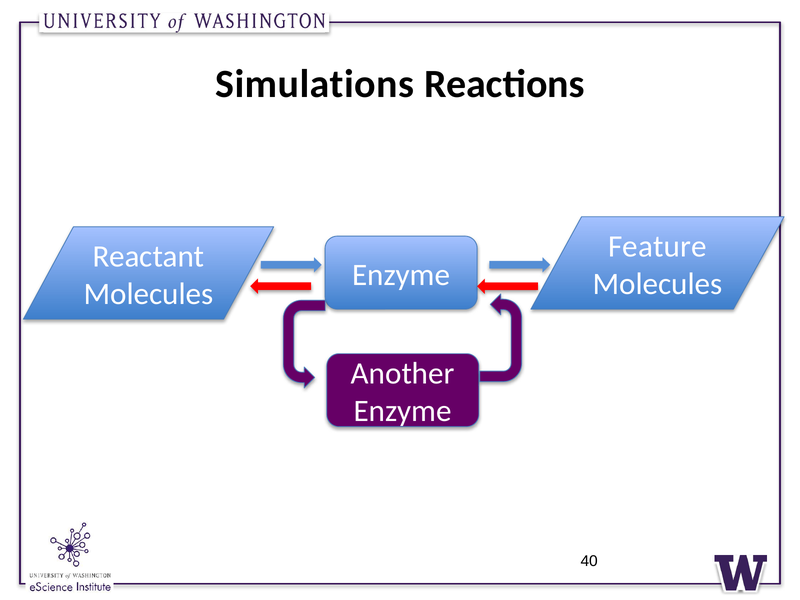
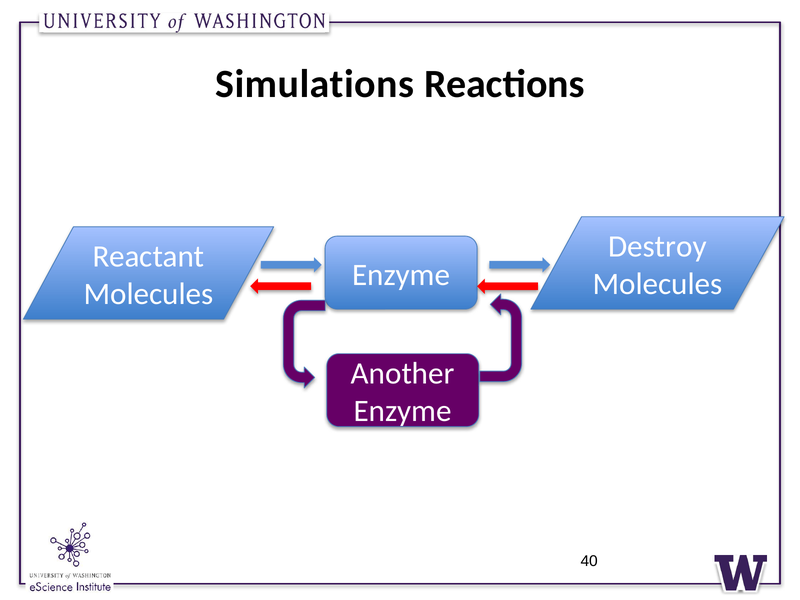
Feature: Feature -> Destroy
